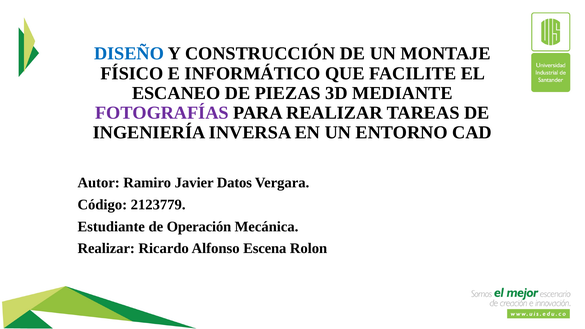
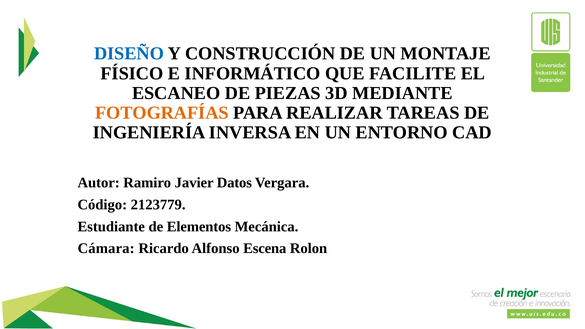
FOTOGRAFÍAS colour: purple -> orange
Operación: Operación -> Elementos
Realizar at (106, 249): Realizar -> Cámara
